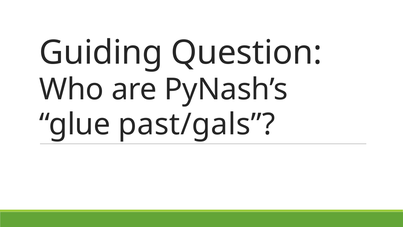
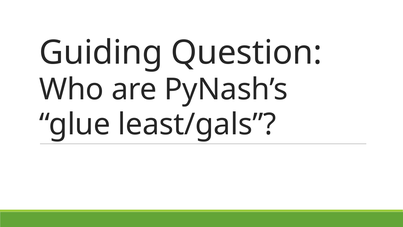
past/gals: past/gals -> least/gals
